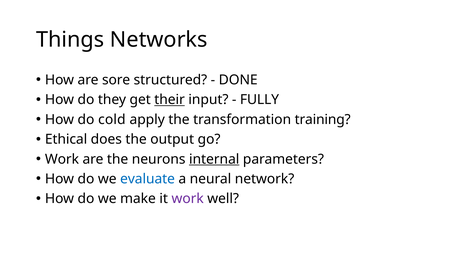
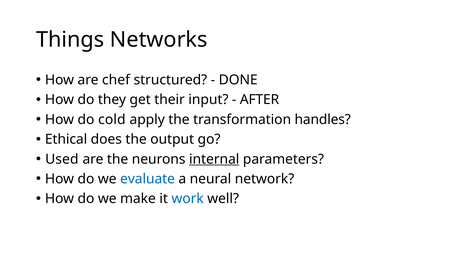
sore: sore -> chef
their underline: present -> none
FULLY: FULLY -> AFTER
training: training -> handles
Work at (62, 159): Work -> Used
work at (188, 199) colour: purple -> blue
